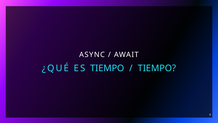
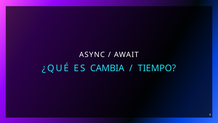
ES TIEMPO: TIEMPO -> CAMBIA
